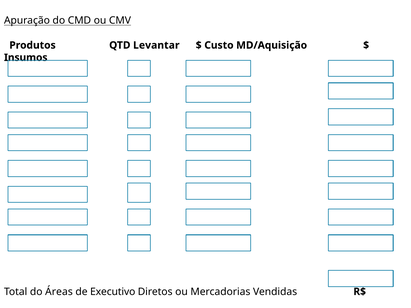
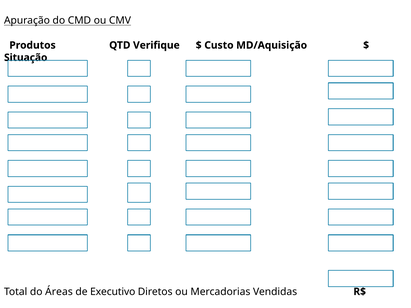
Levantar: Levantar -> Verifique
Insumos: Insumos -> Situação
